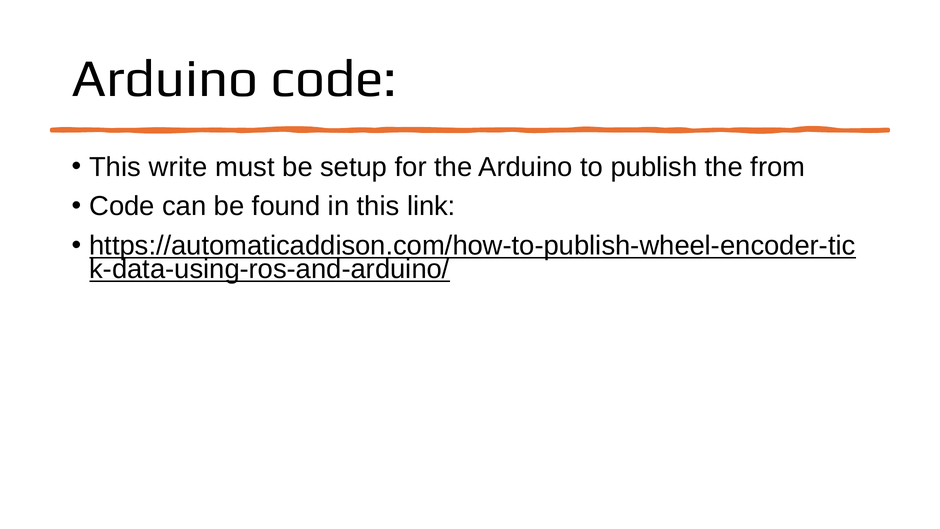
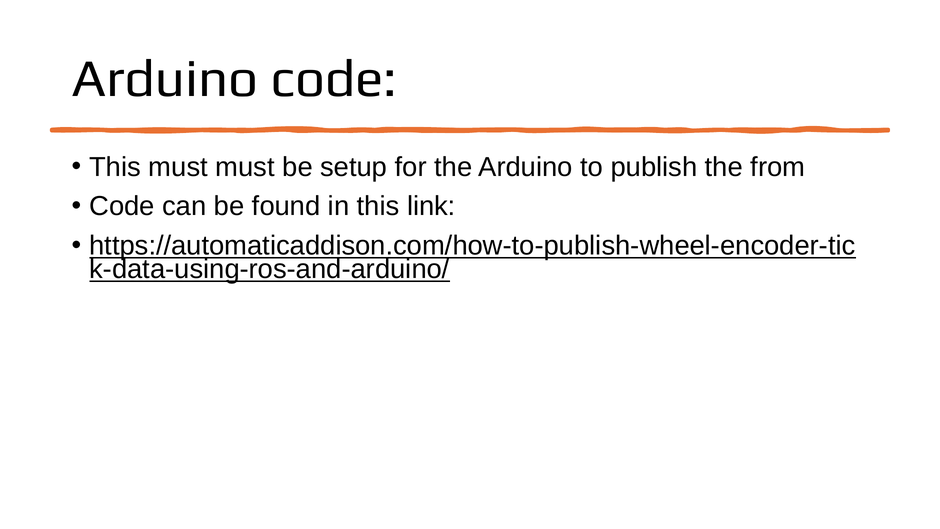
This write: write -> must
